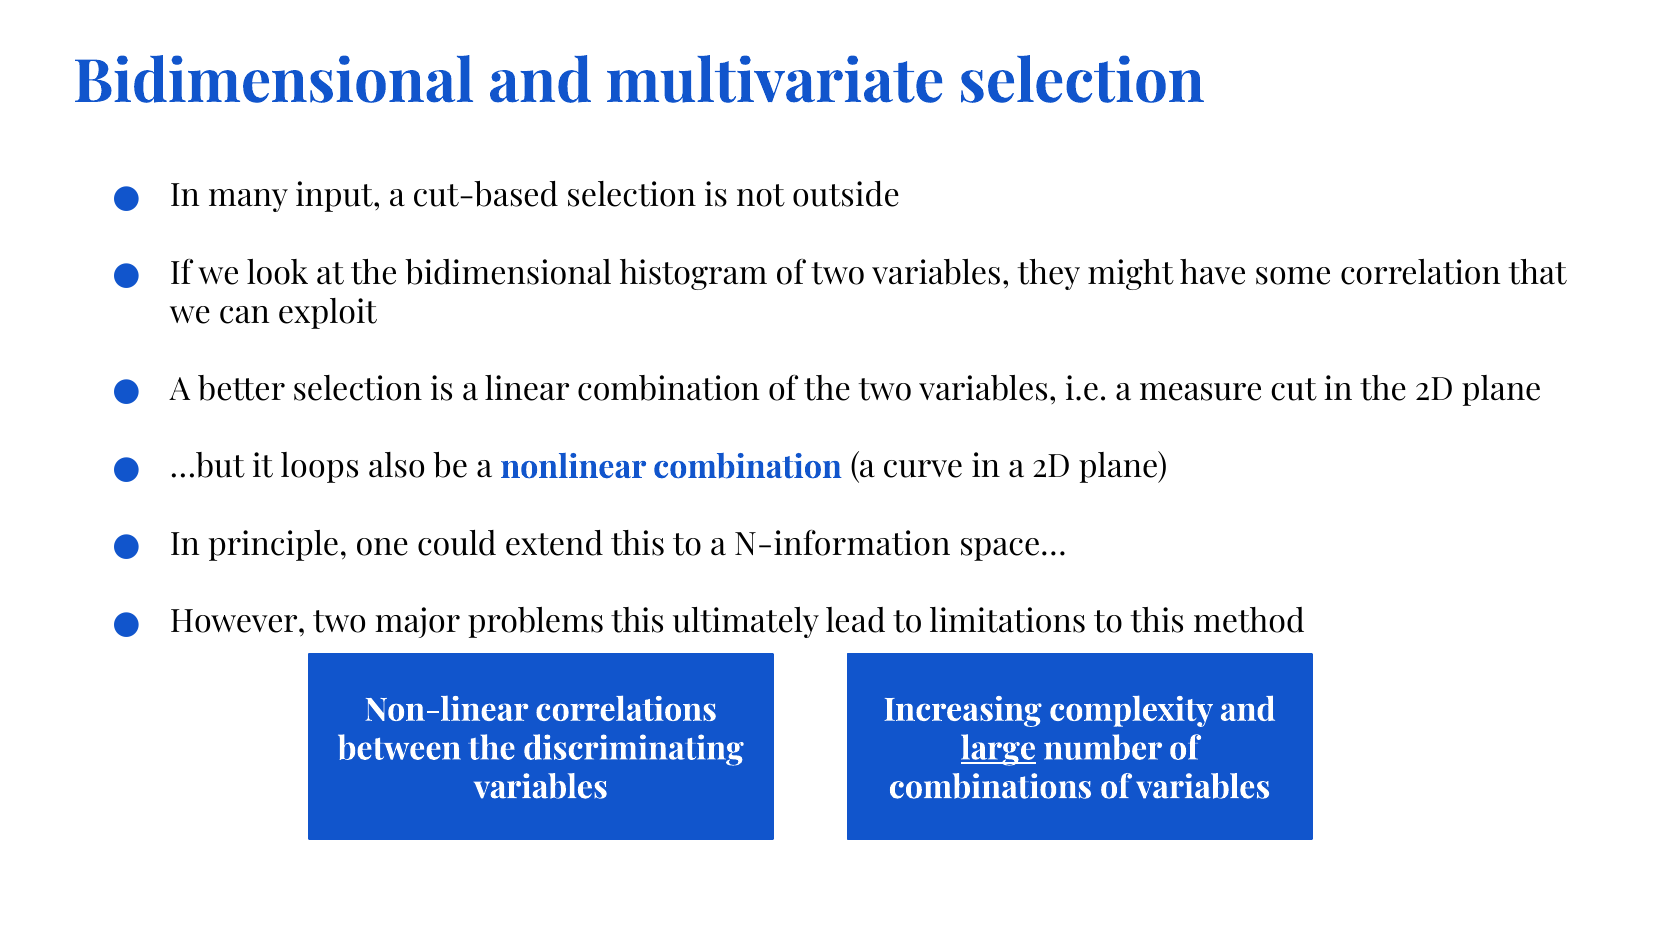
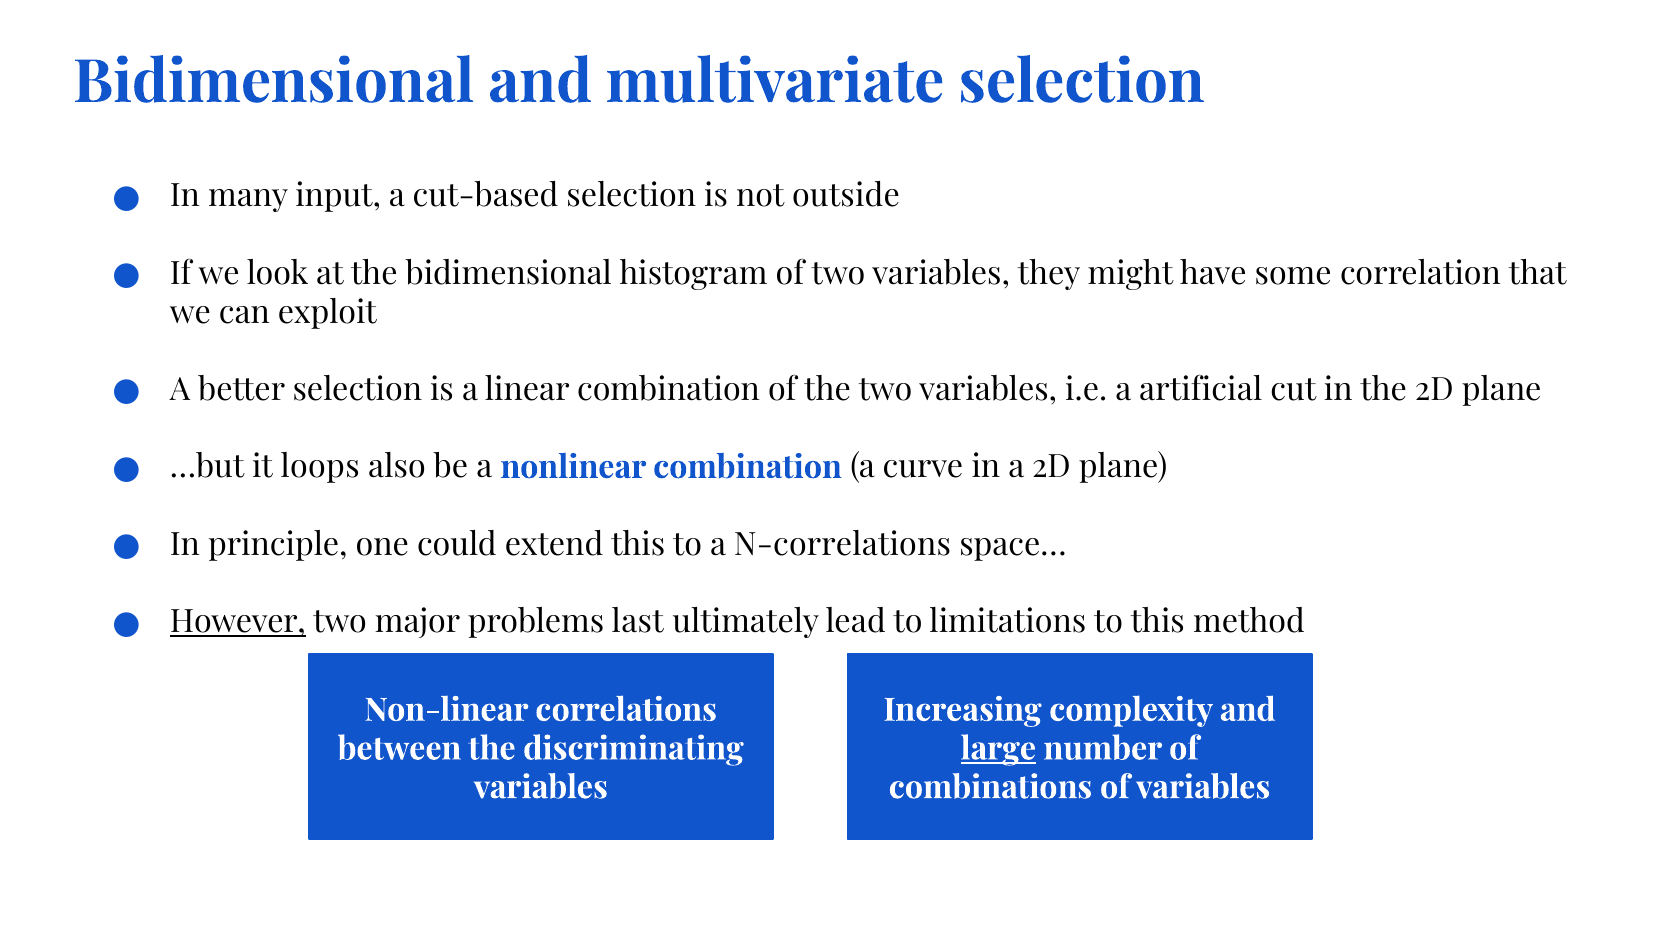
measure: measure -> artificial
N-information: N-information -> N-correlations
However underline: none -> present
problems this: this -> last
